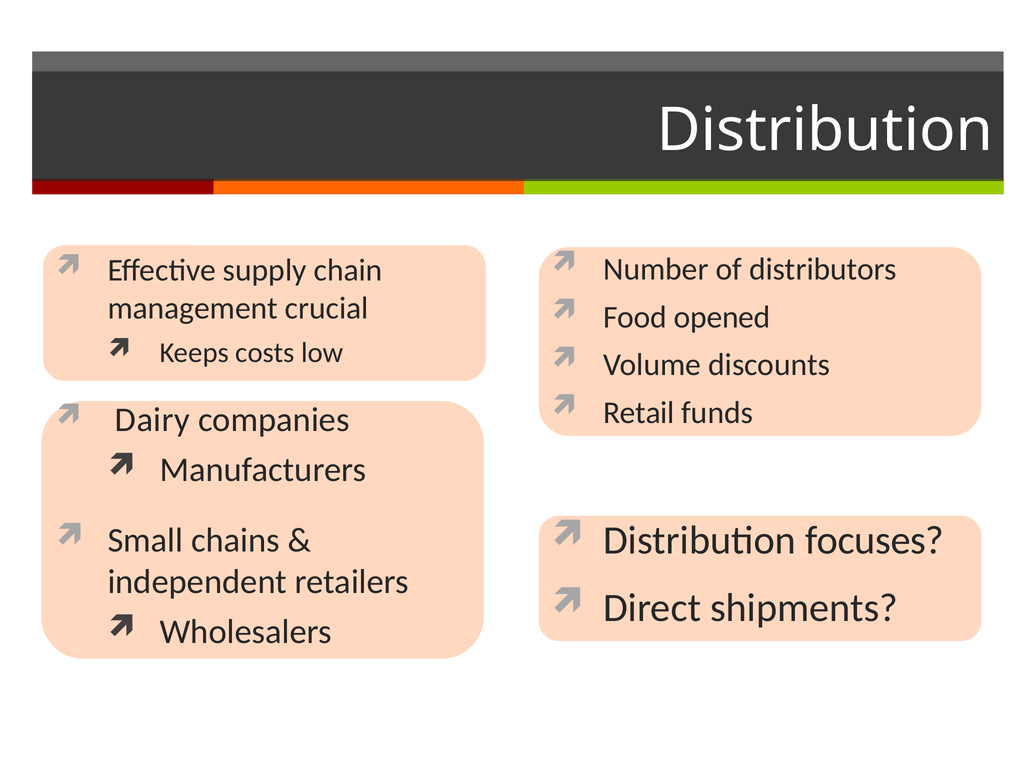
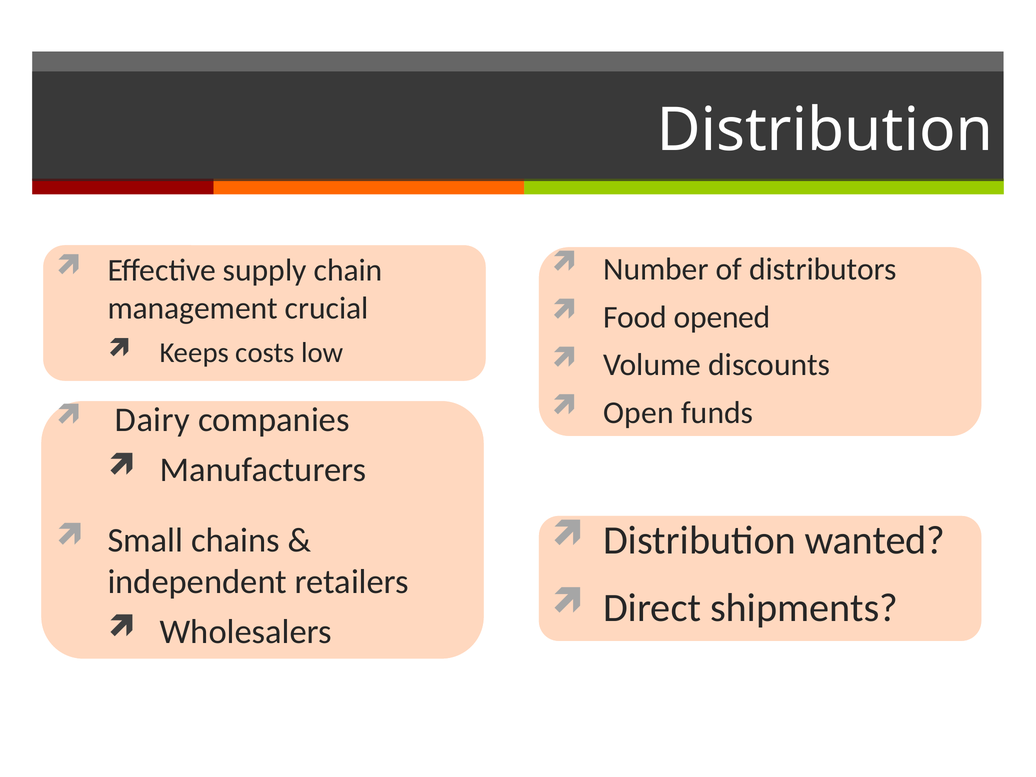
Retail: Retail -> Open
focuses: focuses -> wanted
